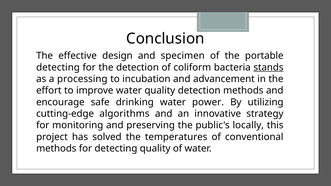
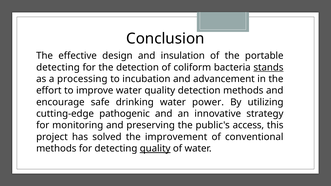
specimen: specimen -> insulation
algorithms: algorithms -> pathogenic
locally: locally -> access
temperatures: temperatures -> improvement
quality at (155, 149) underline: none -> present
